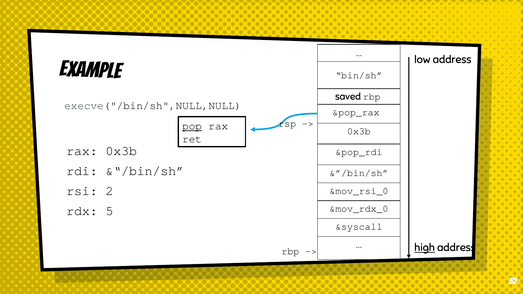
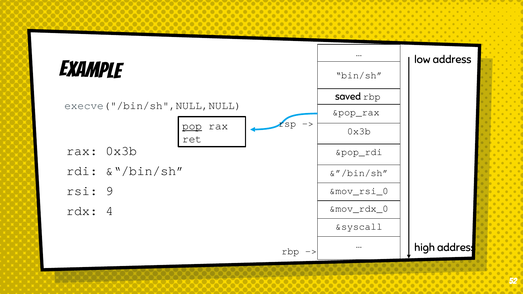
2: 2 -> 9
5: 5 -> 4
high underline: present -> none
